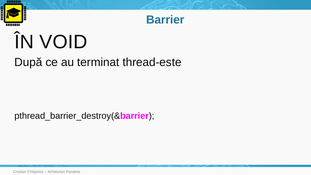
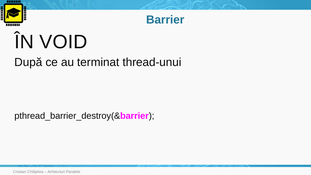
thread-este: thread-este -> thread-unui
